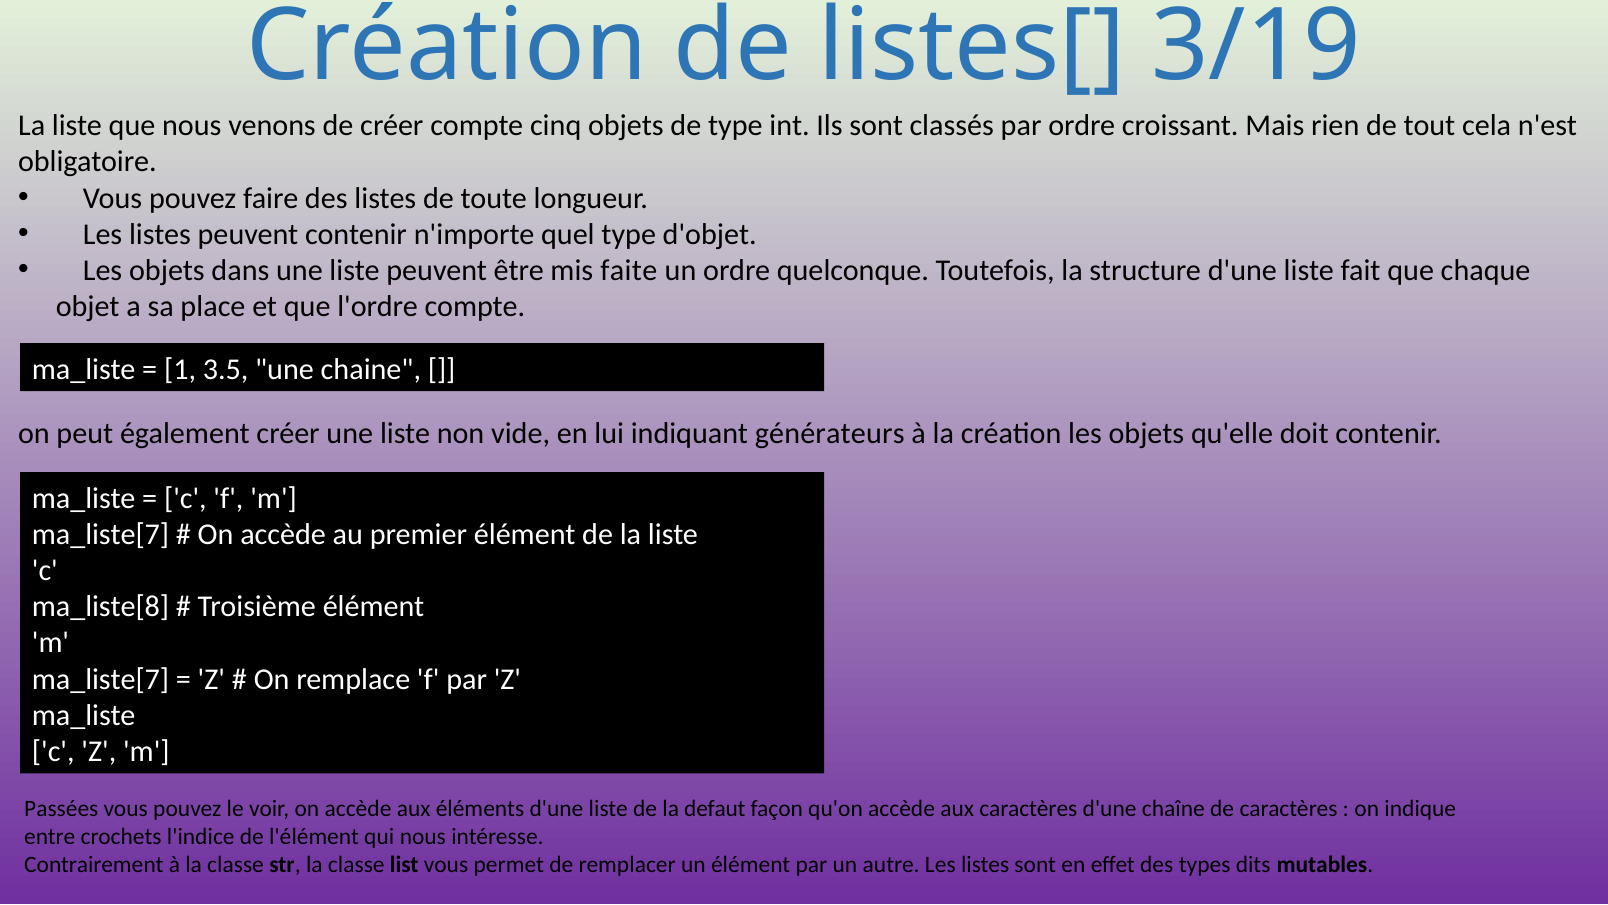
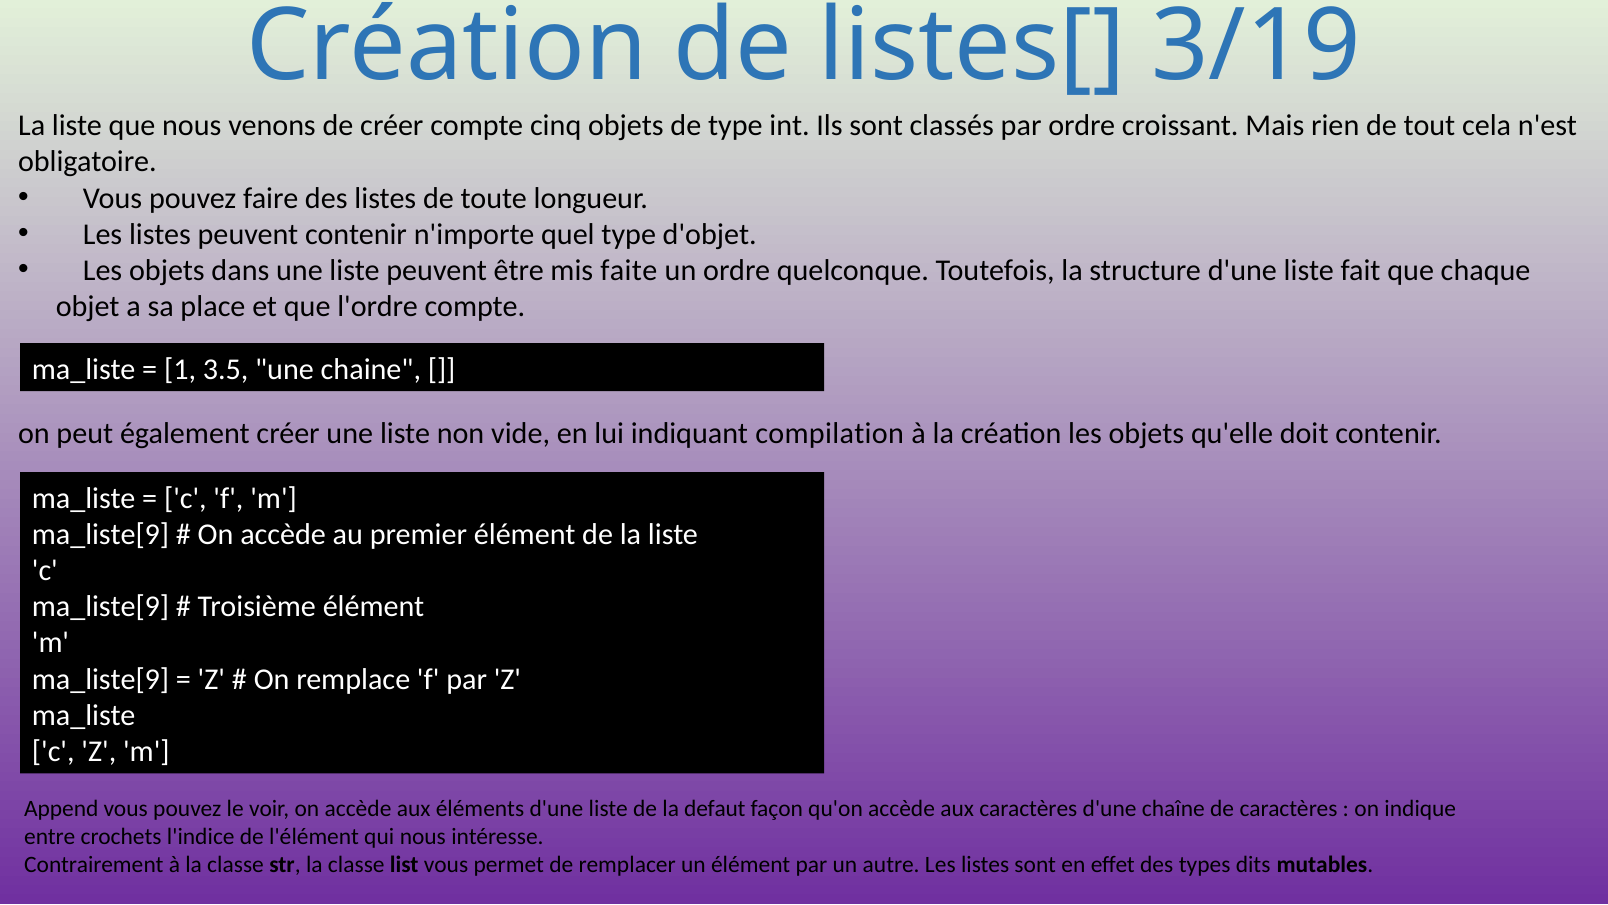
générateurs: générateurs -> compilation
ma_liste[7 at (101, 534): ma_liste[7 -> ma_liste[9
ma_liste[8 at (101, 606): ma_liste[8 -> ma_liste[9
ma_liste[7 at (101, 679): ma_liste[7 -> ma_liste[9
Passées: Passées -> Append
